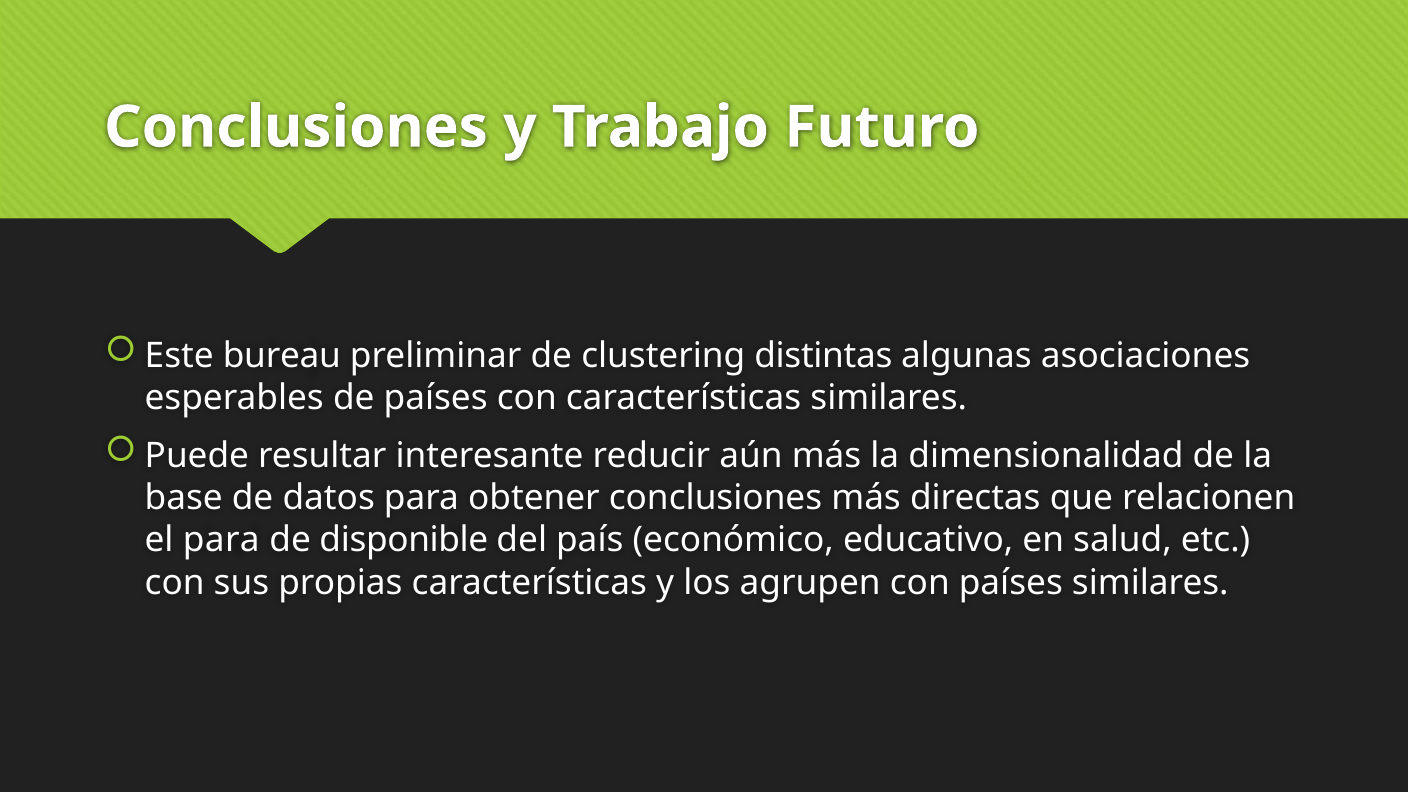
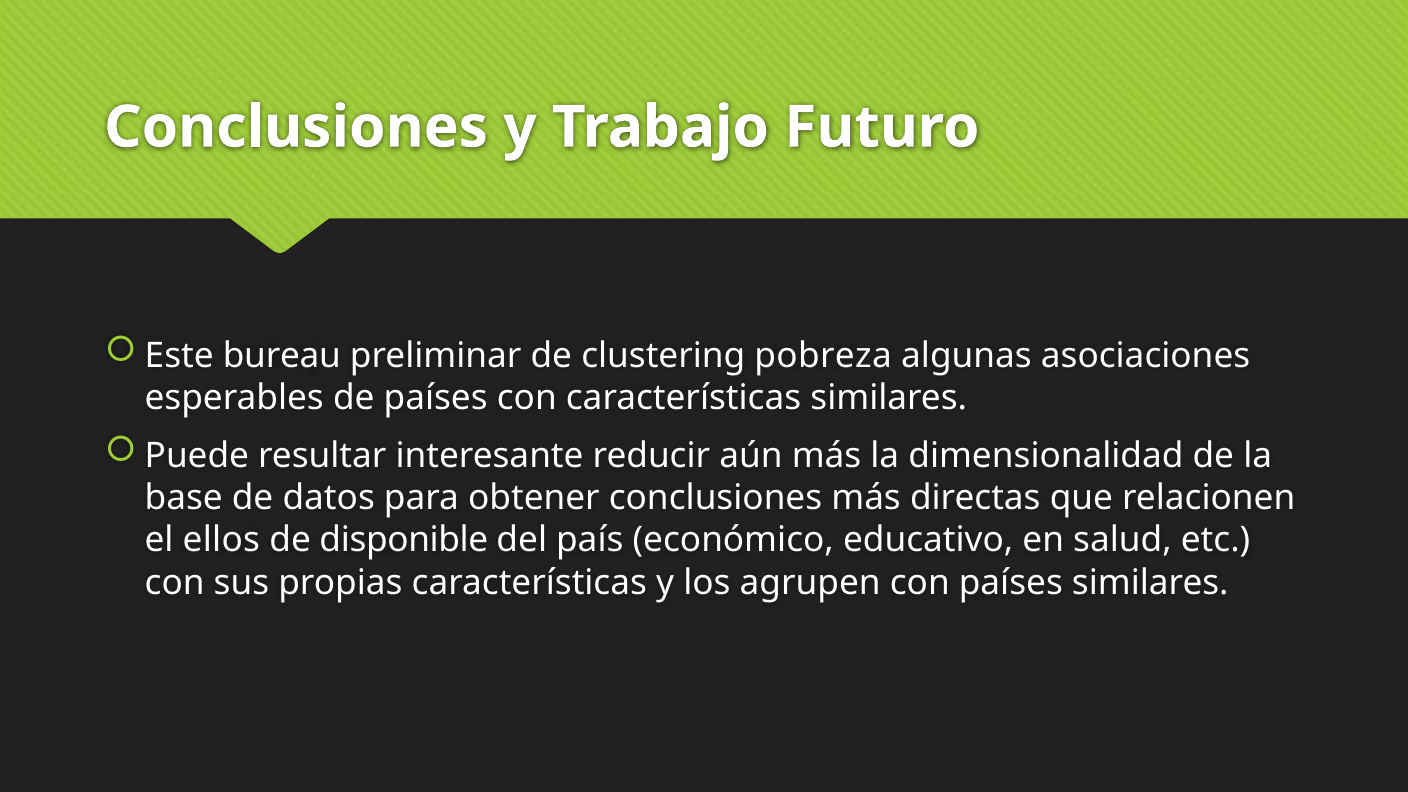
distintas: distintas -> pobreza
el para: para -> ellos
